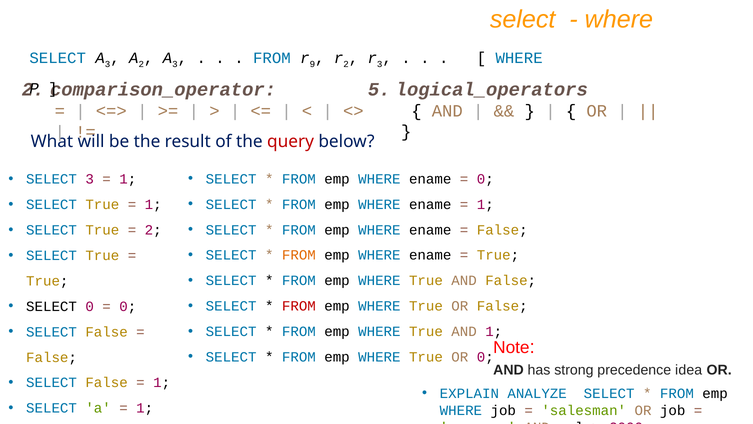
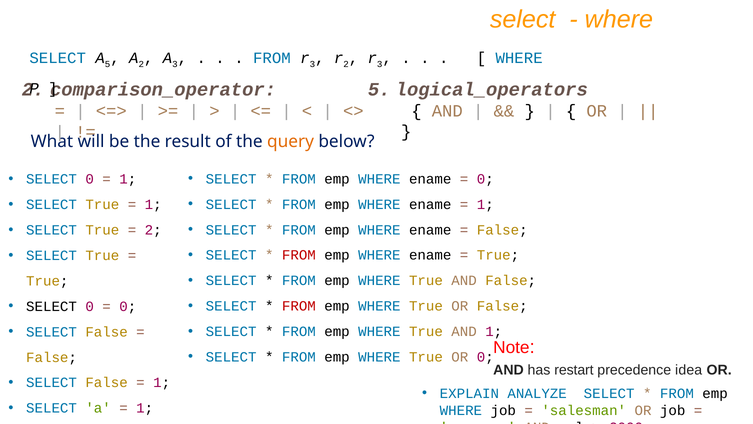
SELECT A 3: 3 -> 5
9 at (312, 64): 9 -> 3
query colour: red -> orange
3 at (90, 179): 3 -> 0
FROM at (299, 255) colour: orange -> red
strong: strong -> restart
